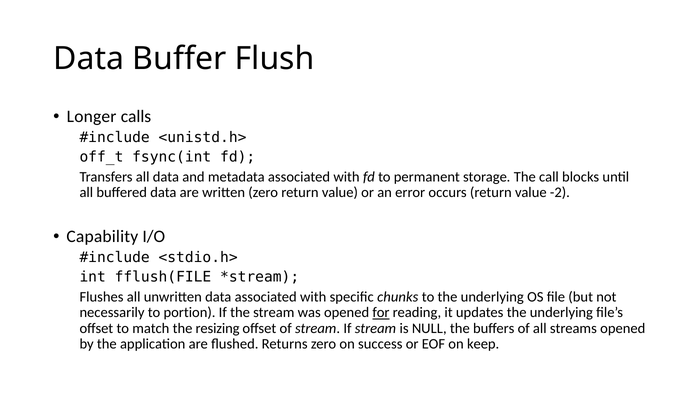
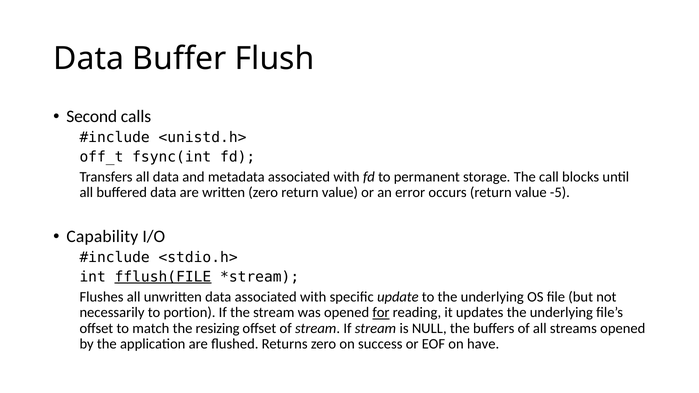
Longer: Longer -> Second
-2: -2 -> -5
fflush(FILE underline: none -> present
chunks: chunks -> update
keep: keep -> have
